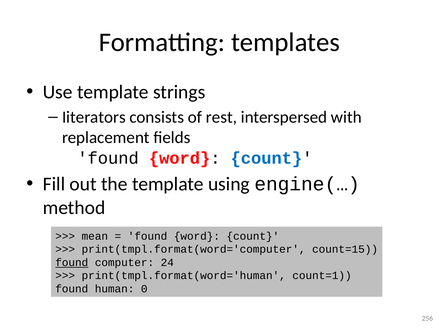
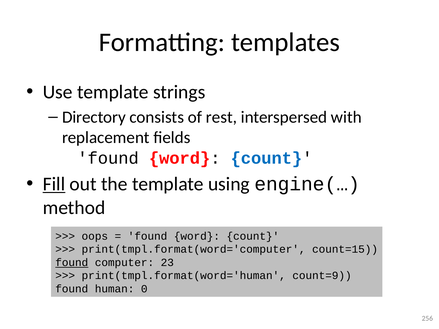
Iiterators: Iiterators -> Directory
Fill underline: none -> present
mean: mean -> oops
24: 24 -> 23
count=1: count=1 -> count=9
